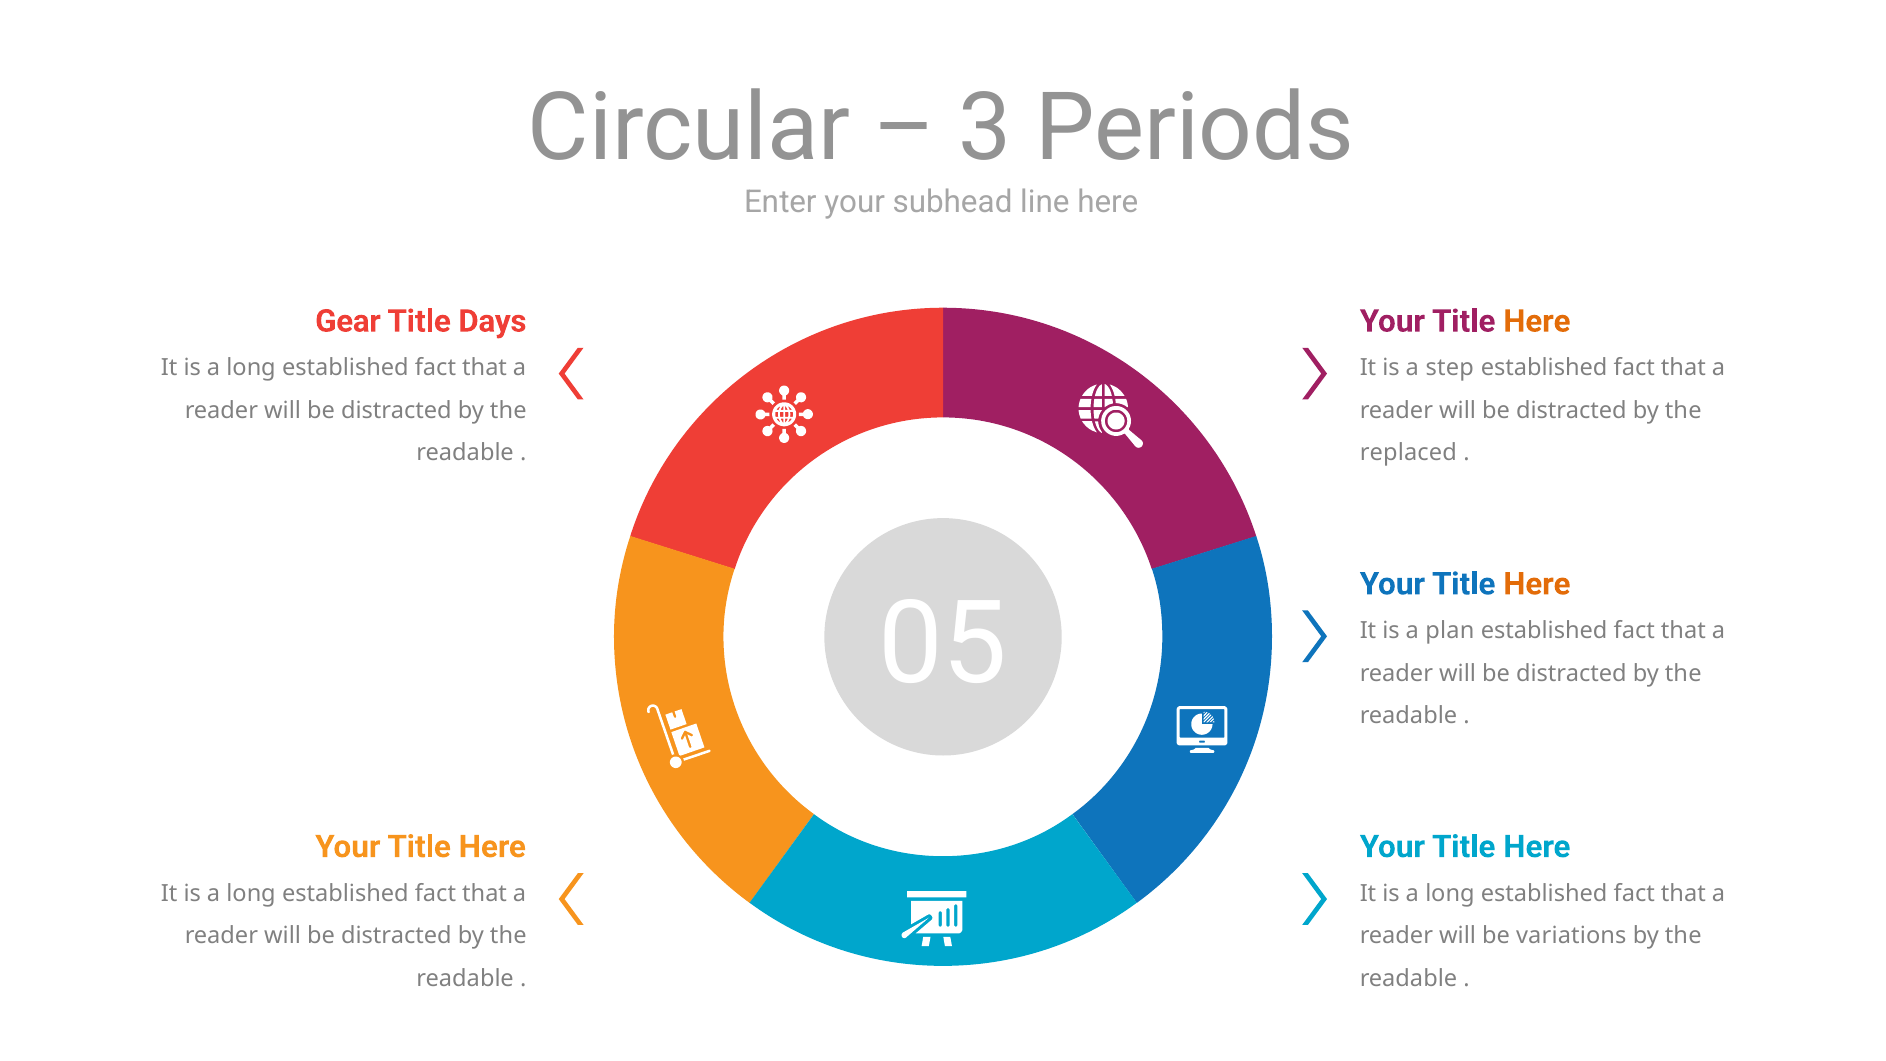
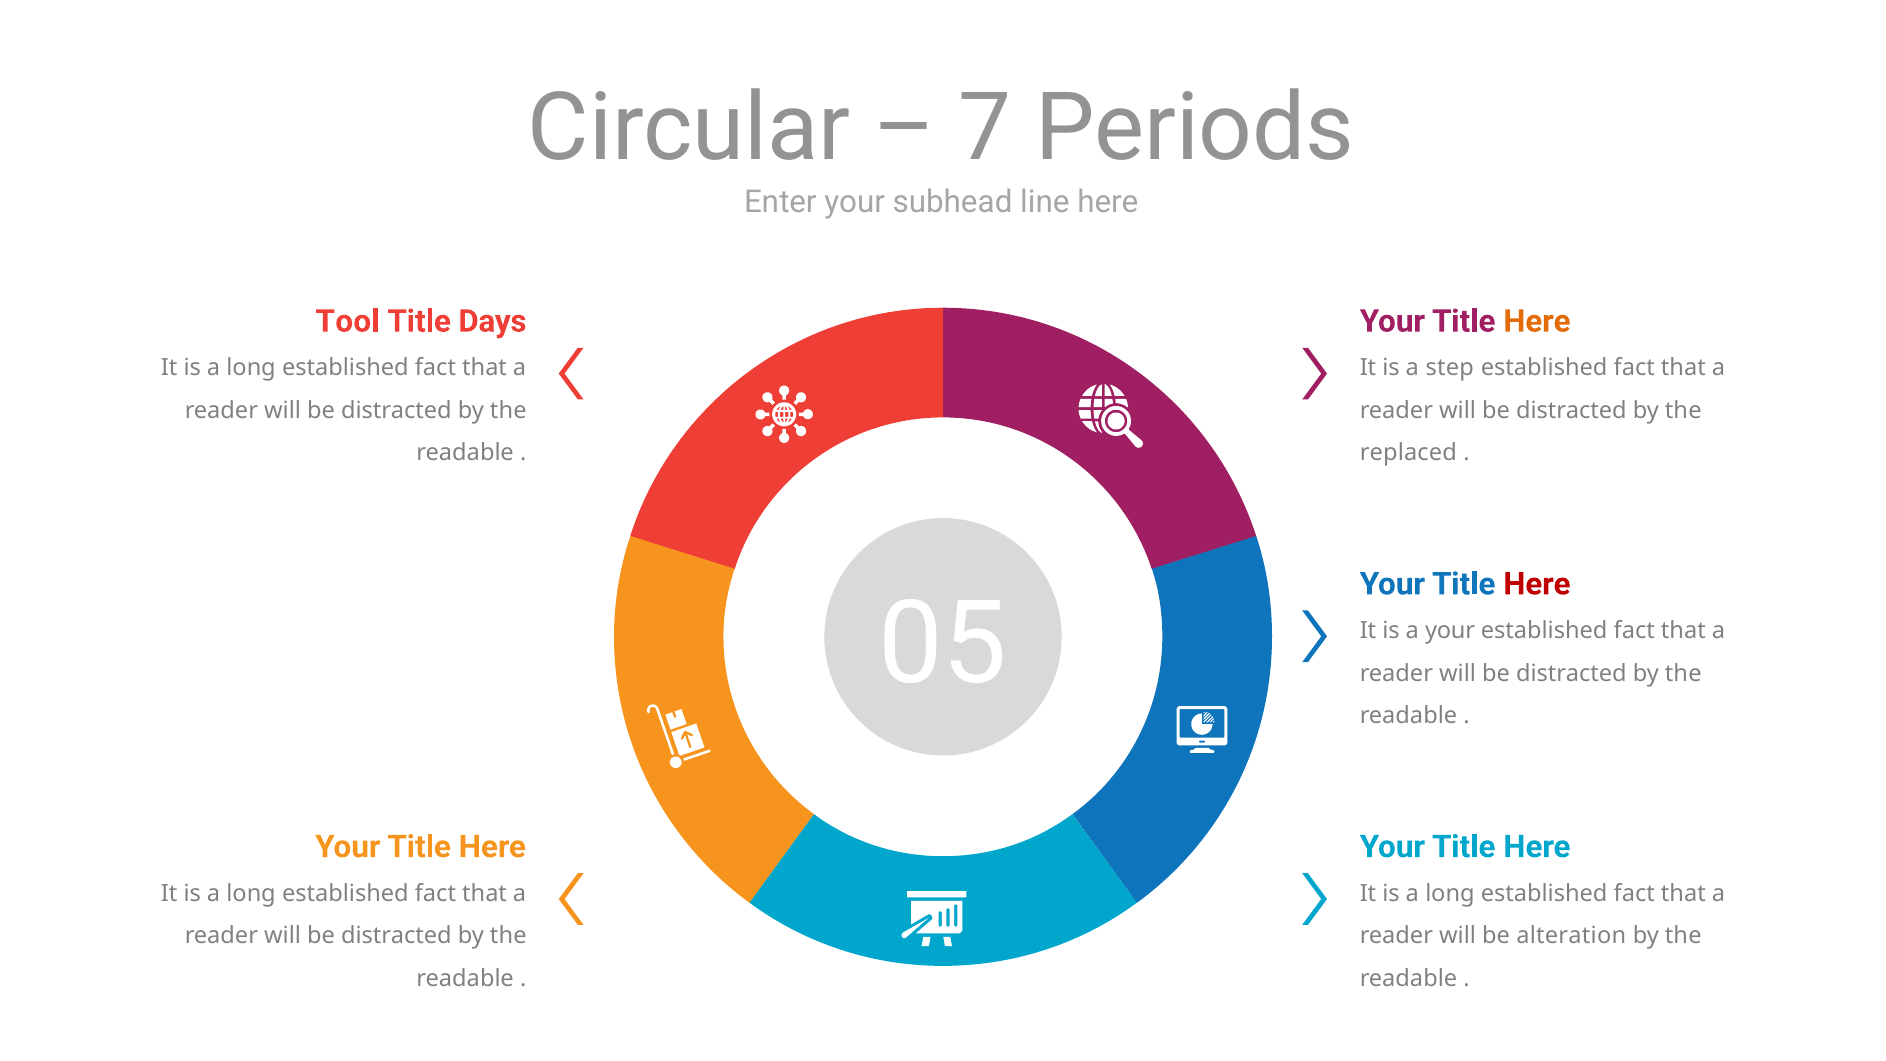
3: 3 -> 7
Gear: Gear -> Tool
Here at (1537, 584) colour: orange -> red
a plan: plan -> your
variations: variations -> alteration
